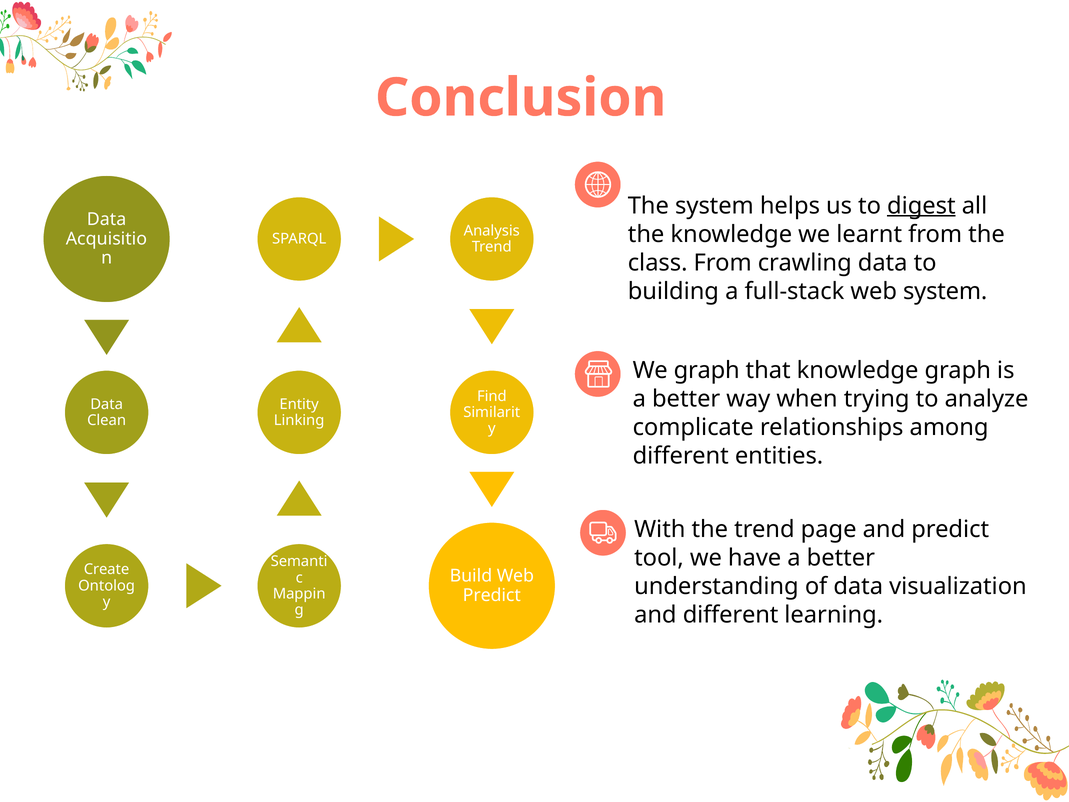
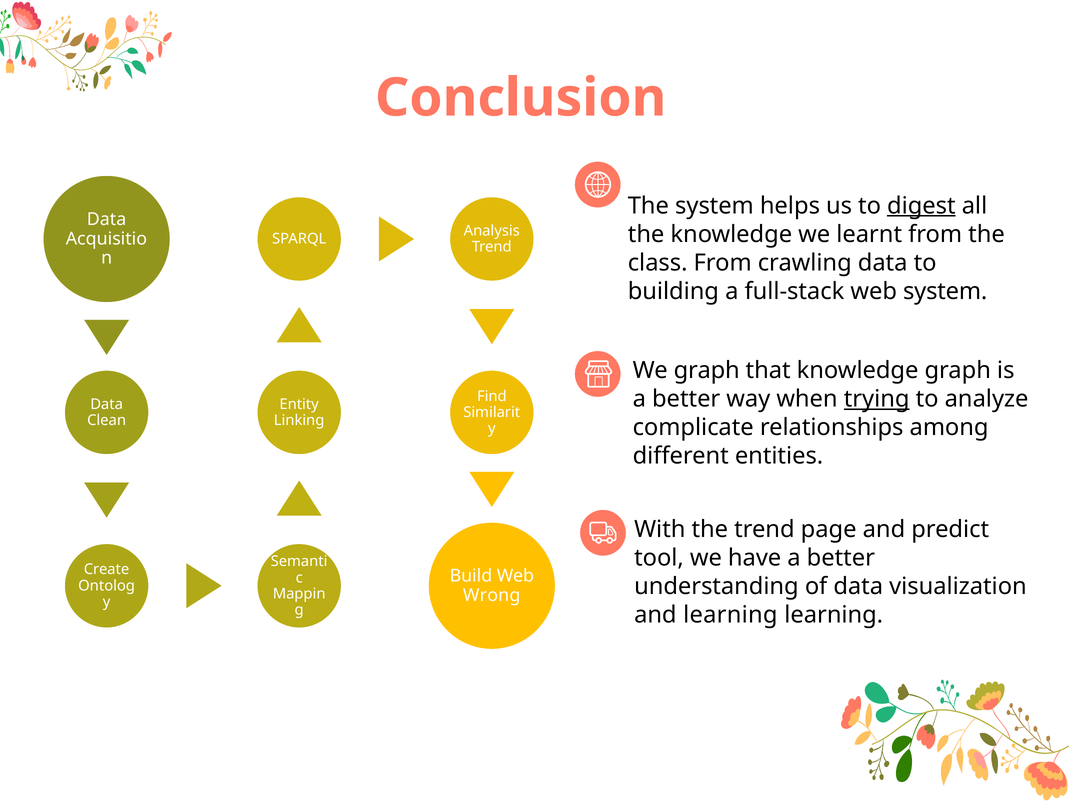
trying underline: none -> present
Predict at (492, 595): Predict -> Wrong
and different: different -> learning
